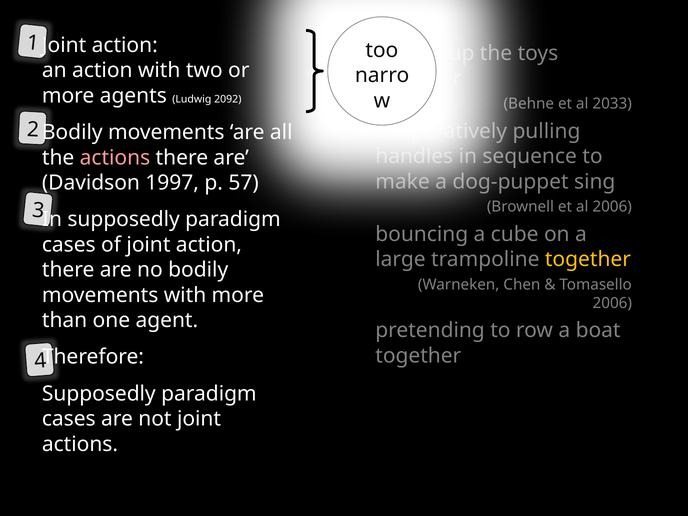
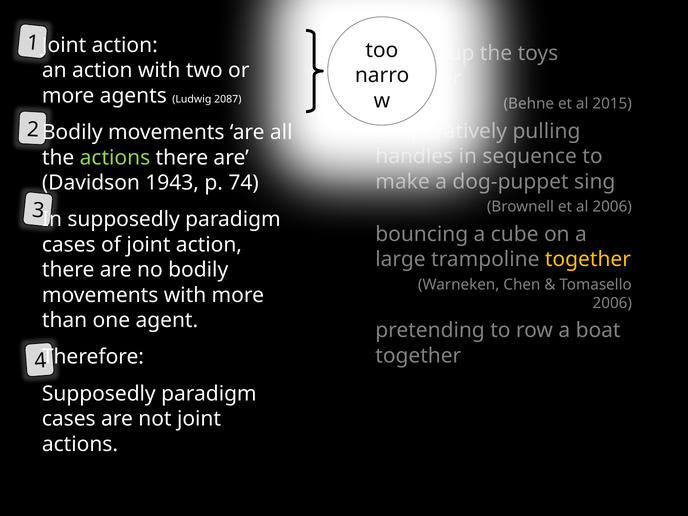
2092: 2092 -> 2087
2033: 2033 -> 2015
actions at (115, 158) colour: pink -> light green
1997: 1997 -> 1943
57: 57 -> 74
